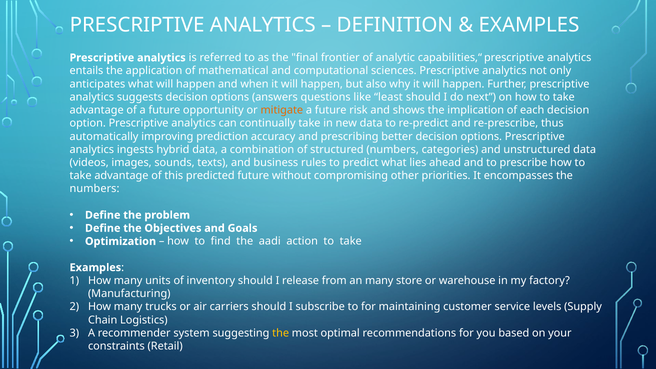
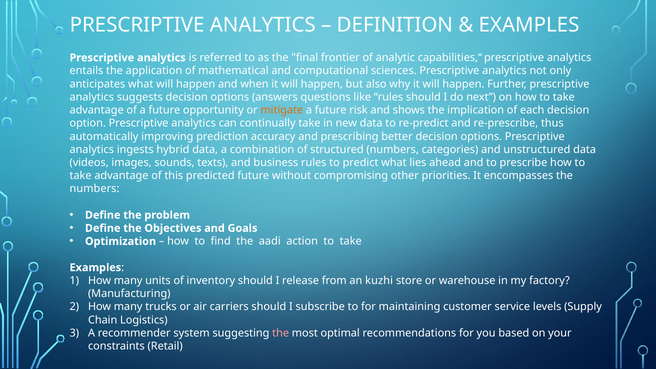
like least: least -> rules
an many: many -> kuzhi
the at (281, 333) colour: yellow -> pink
